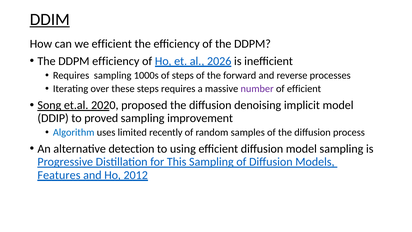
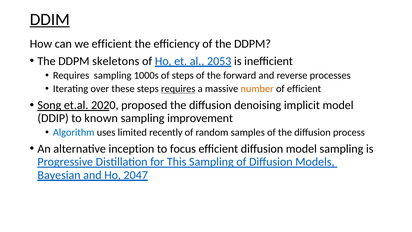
DDPM efficiency: efficiency -> skeletons
2026: 2026 -> 2053
requires at (178, 89) underline: none -> present
number colour: purple -> orange
proved: proved -> known
detection: detection -> inception
using: using -> focus
Features: Features -> Bayesian
2012: 2012 -> 2047
